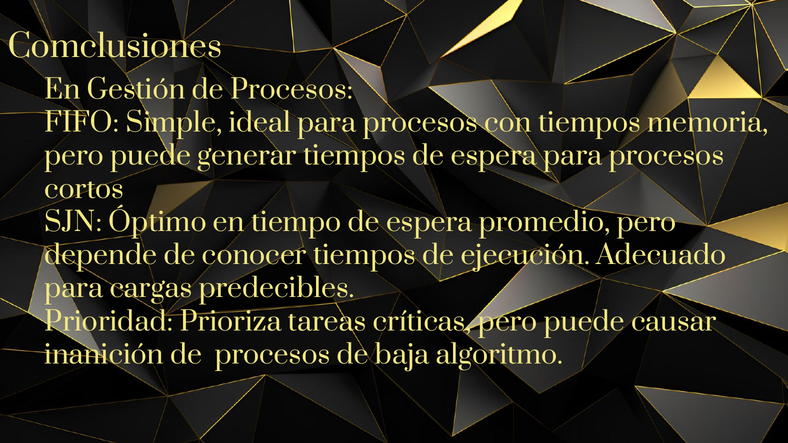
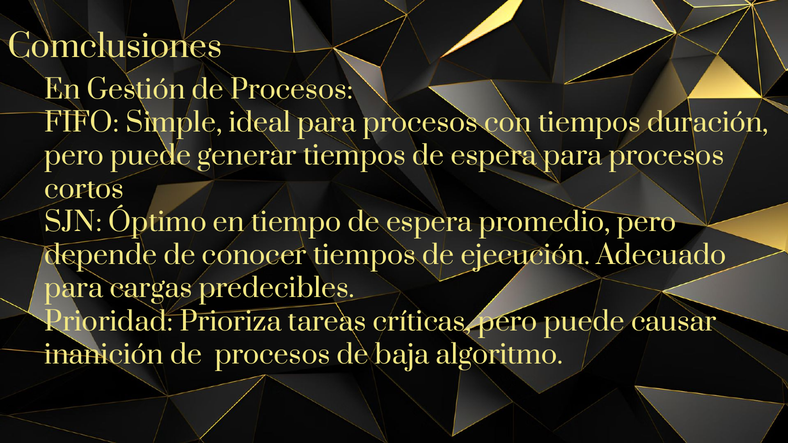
memoria: memoria -> duración
